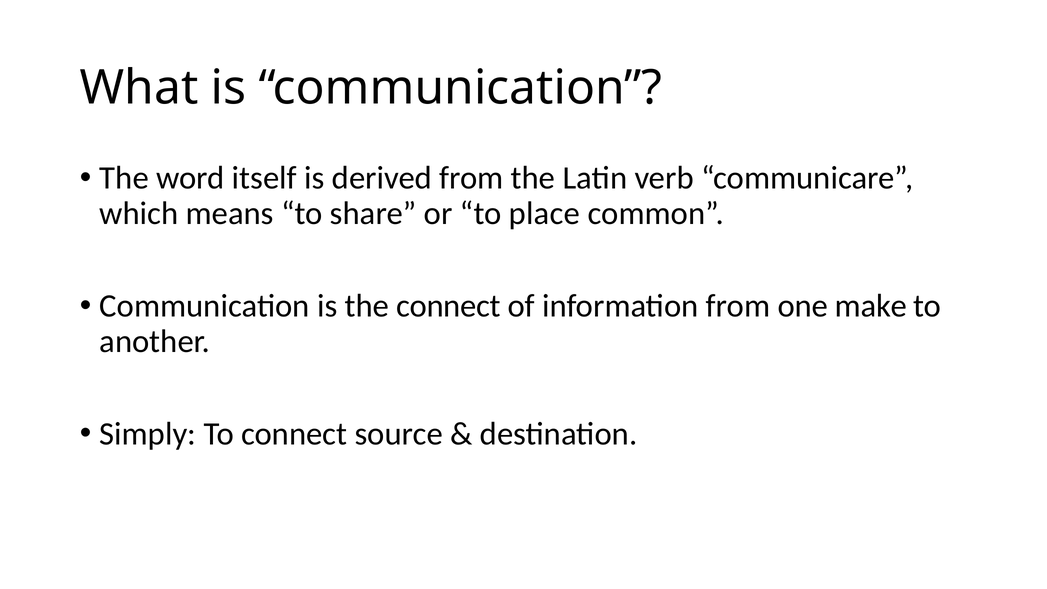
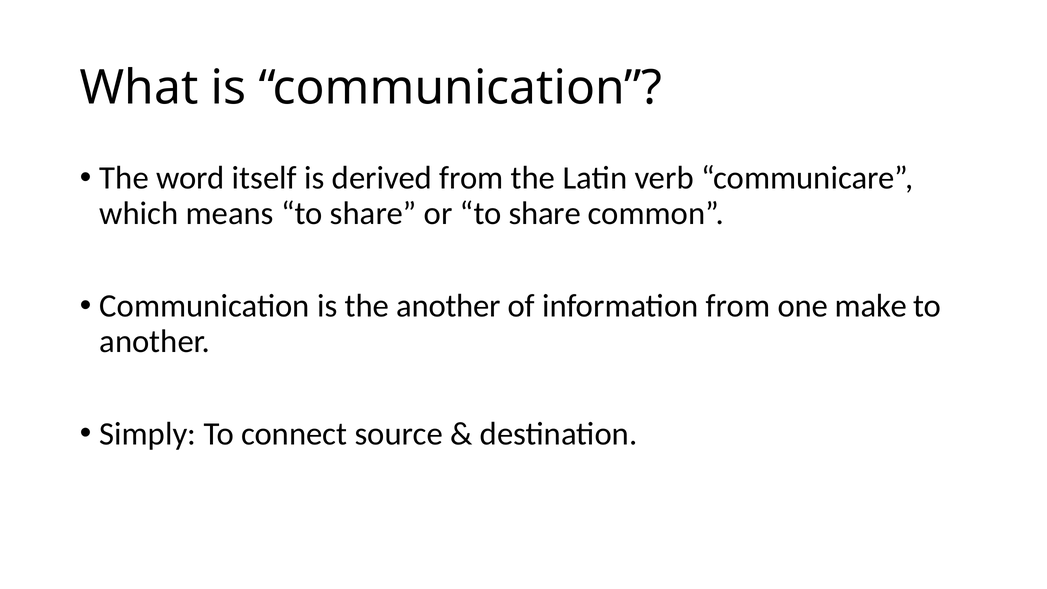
or to place: place -> share
the connect: connect -> another
